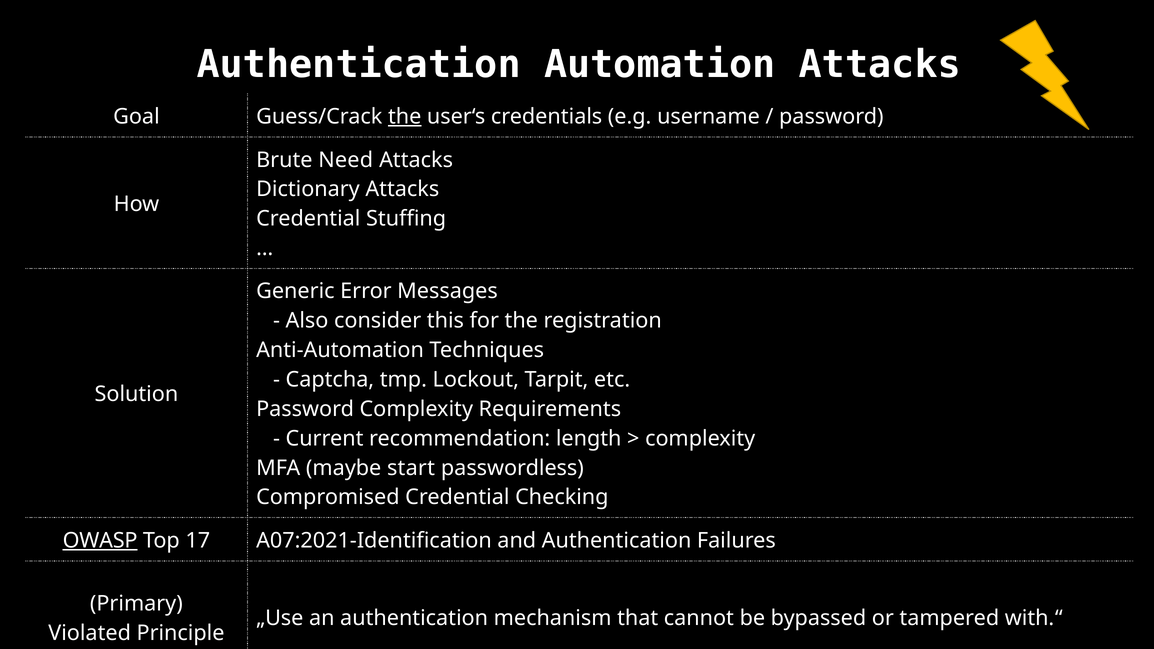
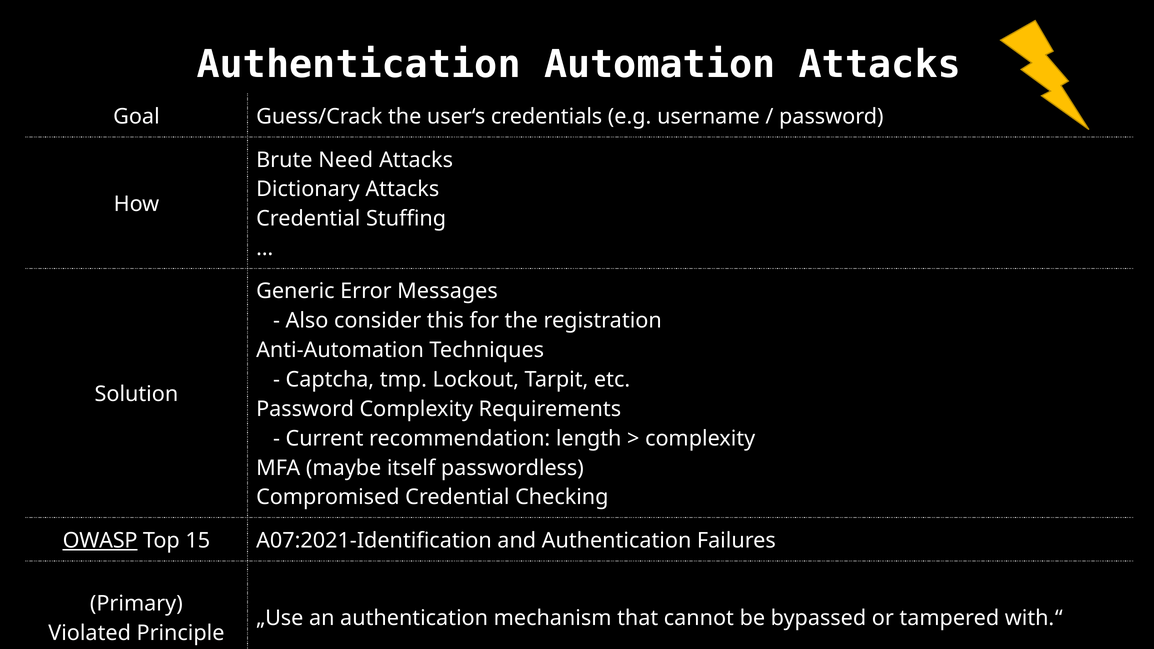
the at (405, 116) underline: present -> none
start: start -> itself
17: 17 -> 15
